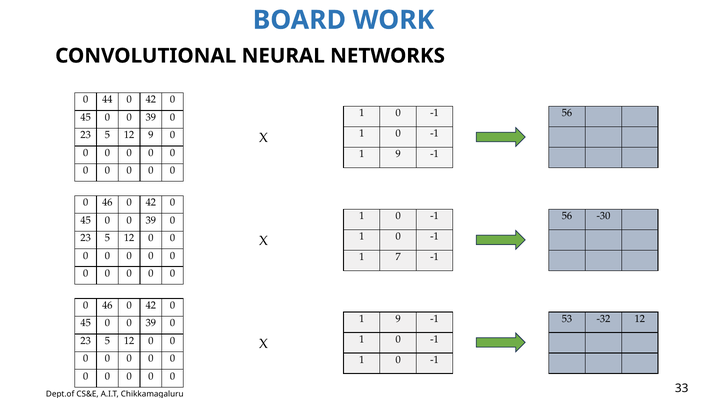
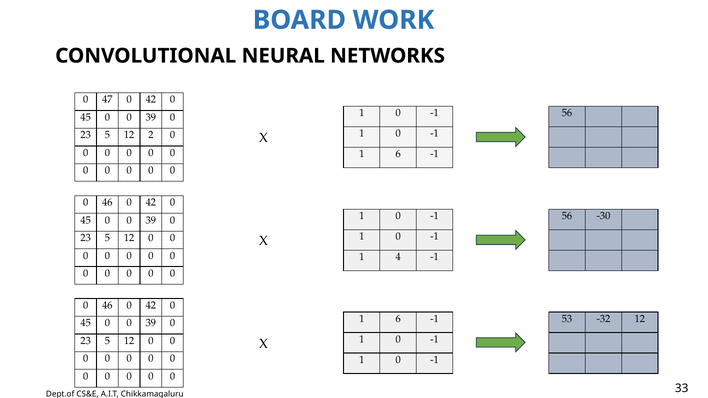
44: 44 -> 47
12 9: 9 -> 2
9 at (398, 154): 9 -> 6
7: 7 -> 4
9 at (398, 319): 9 -> 6
